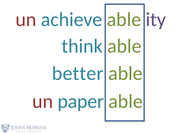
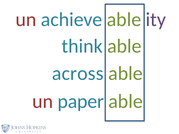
better: better -> across
